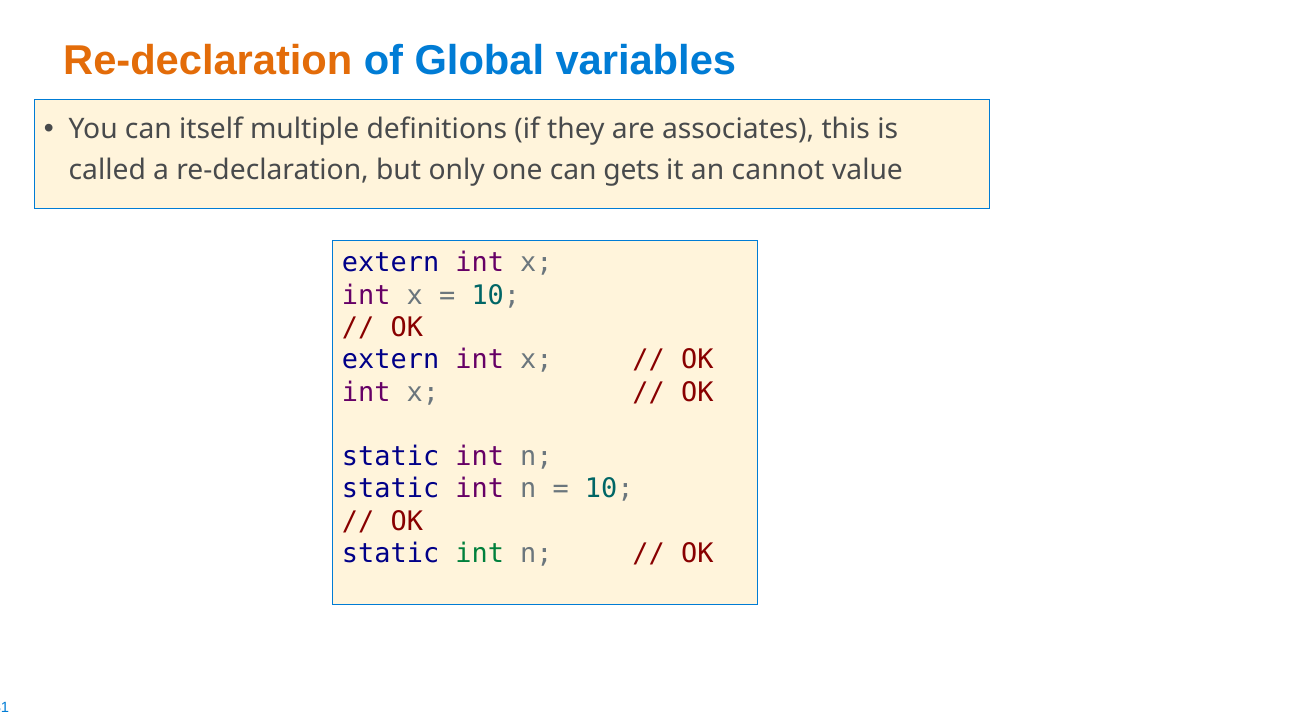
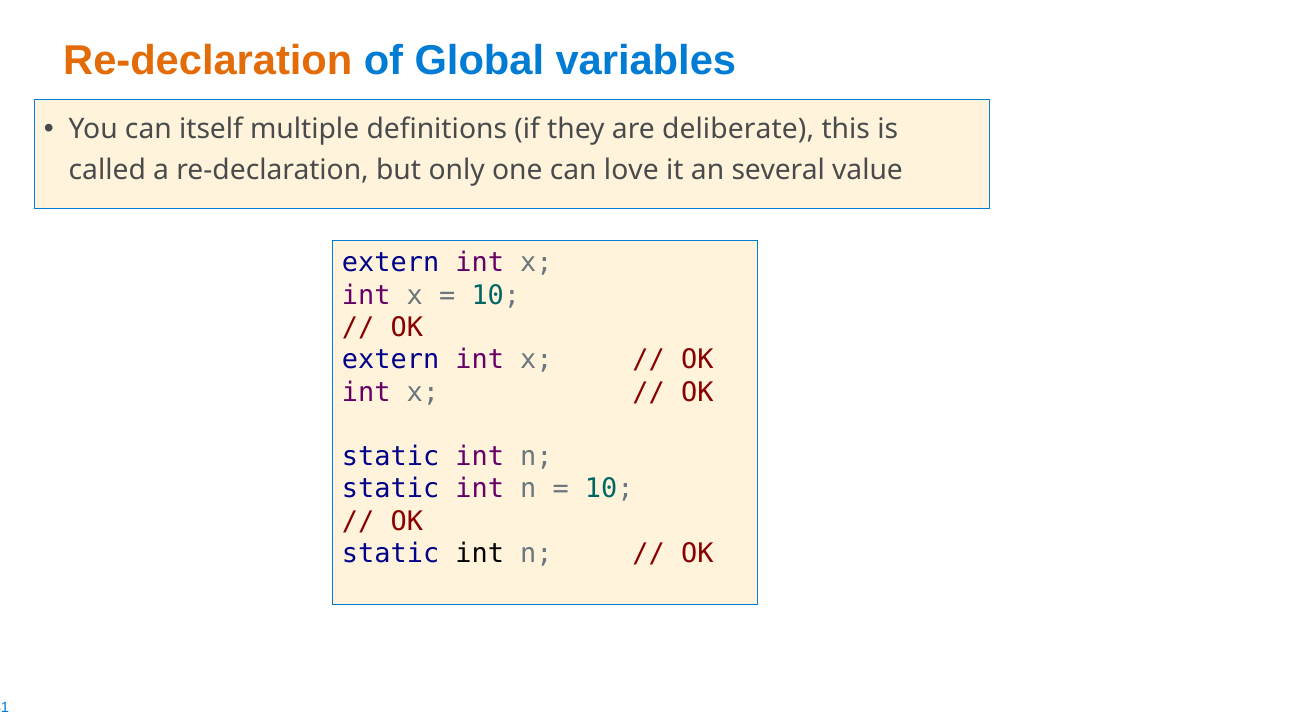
associates: associates -> deliberate
gets: gets -> love
cannot: cannot -> several
int at (480, 554) colour: green -> black
